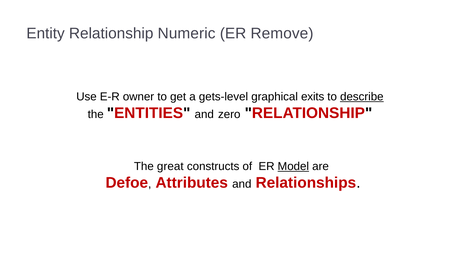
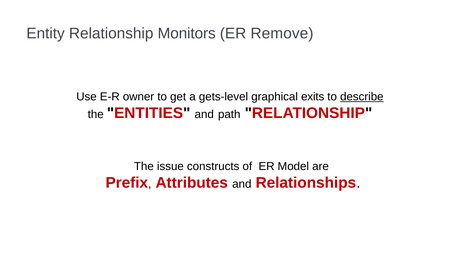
Numeric: Numeric -> Monitors
zero: zero -> path
great: great -> issue
Model underline: present -> none
Defoe: Defoe -> Prefix
